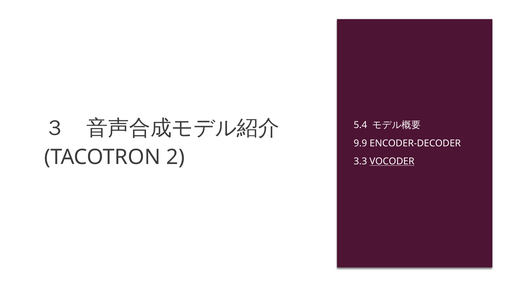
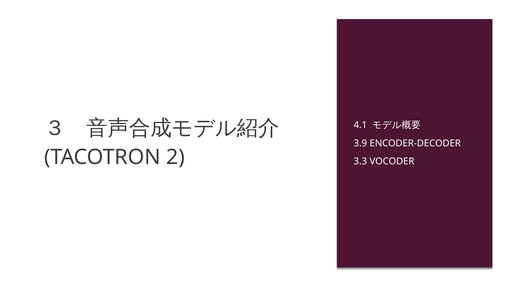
5.4: 5.4 -> 4.1
9.9: 9.9 -> 3.9
VOCODER underline: present -> none
